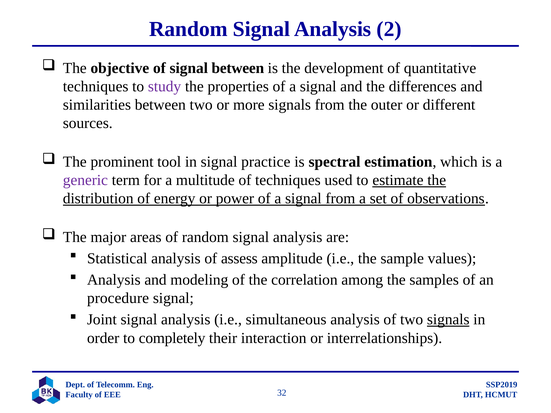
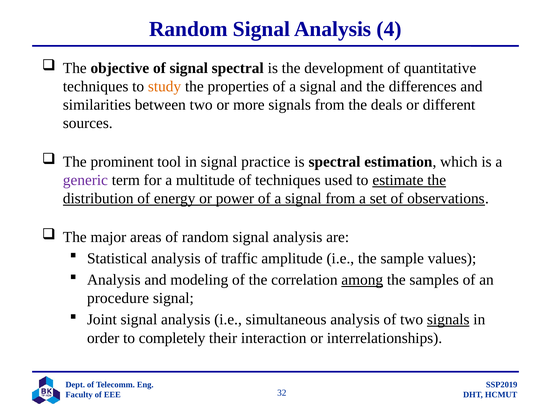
2: 2 -> 4
signal between: between -> spectral
study colour: purple -> orange
outer: outer -> deals
assess: assess -> traffic
among underline: none -> present
